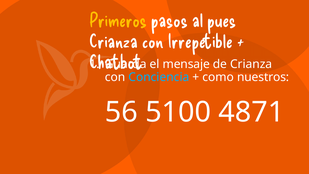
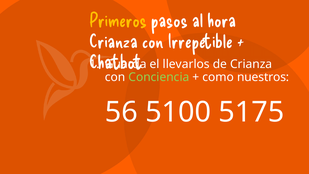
pues: pues -> hora
mensaje: mensaje -> llevarlos
Conciencia colour: light blue -> light green
4871: 4871 -> 5175
